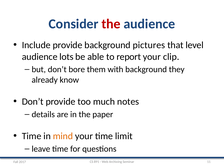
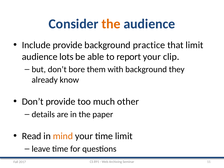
the at (111, 24) colour: red -> orange
pictures: pictures -> practice
that level: level -> limit
notes: notes -> other
Time at (32, 136): Time -> Read
